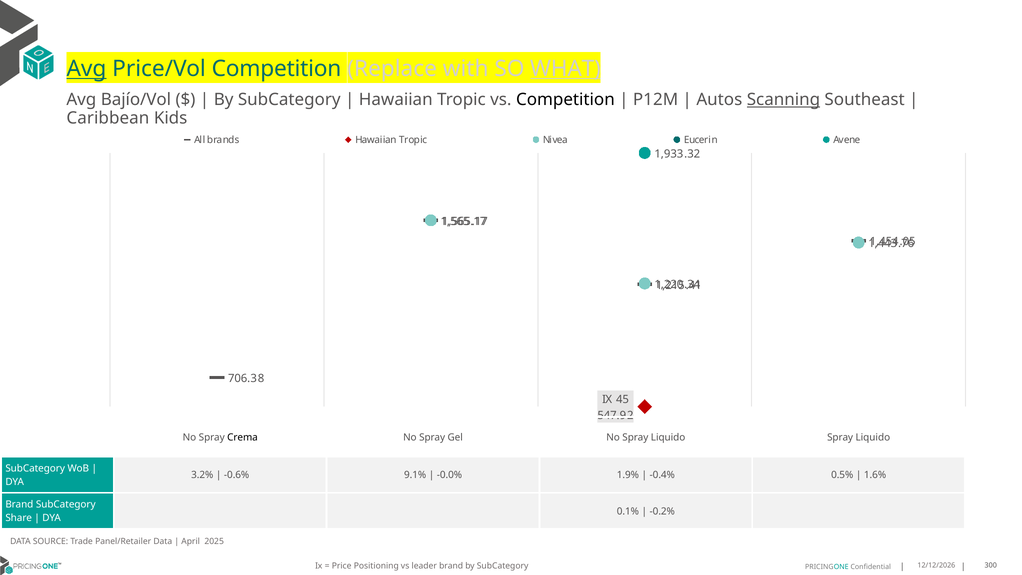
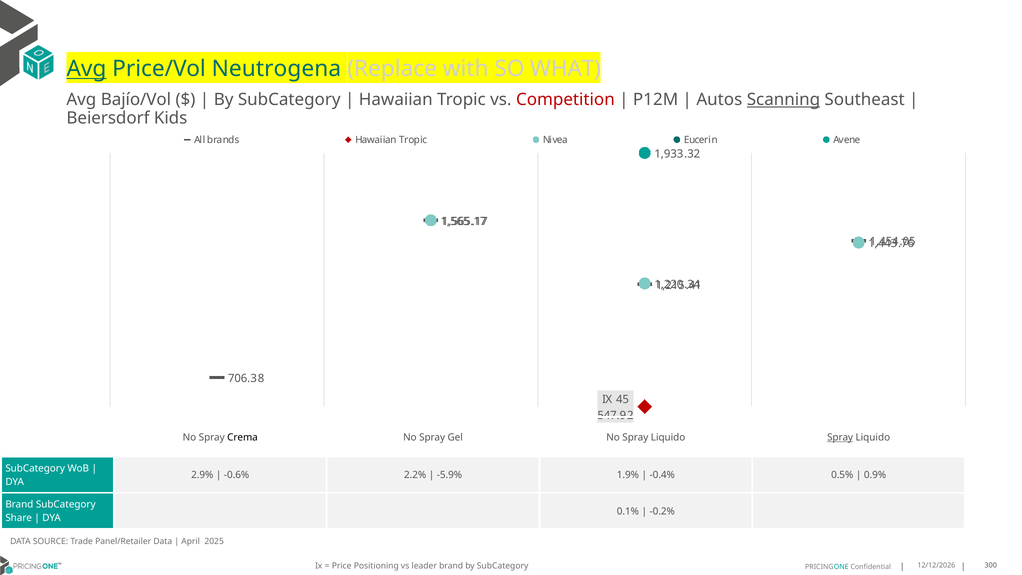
Price/Vol Competition: Competition -> Neutrogena
WHAT underline: present -> none
Competition at (565, 100) colour: black -> red
Caribbean: Caribbean -> Beiersdorf
Spray at (840, 437) underline: none -> present
3.2%: 3.2% -> 2.9%
9.1%: 9.1% -> 2.2%
-0.0%: -0.0% -> -5.9%
1.6%: 1.6% -> 0.9%
